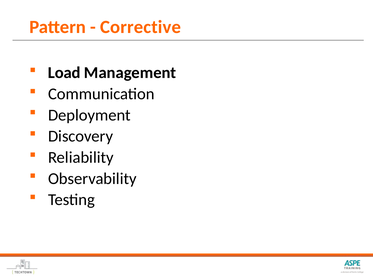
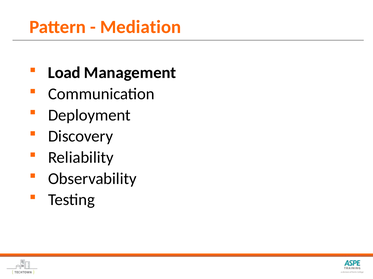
Corrective: Corrective -> Mediation
